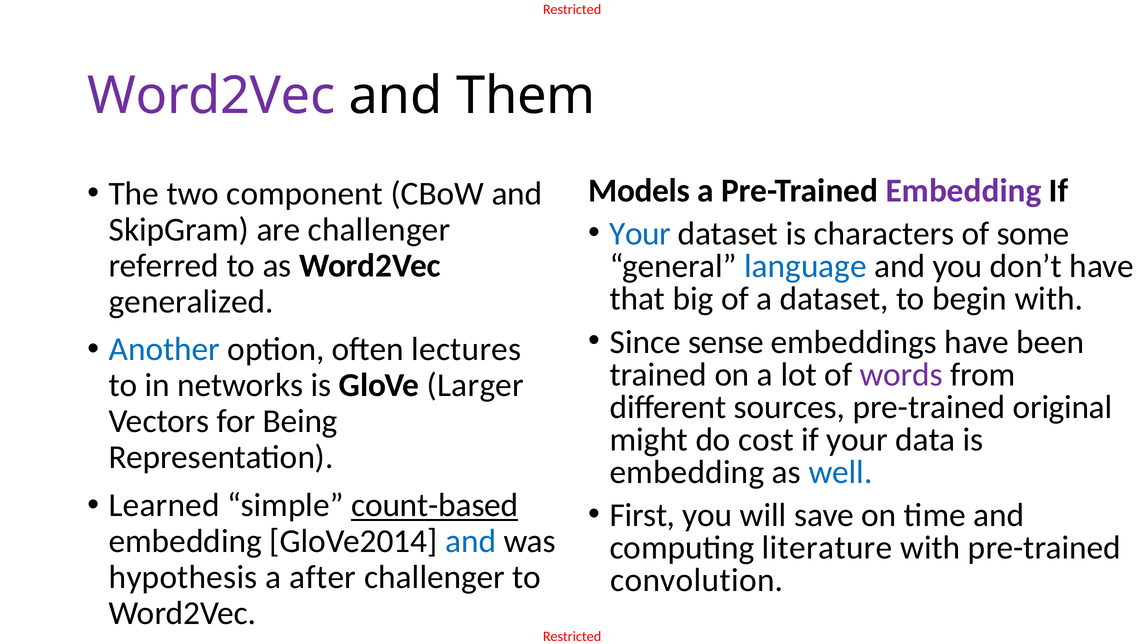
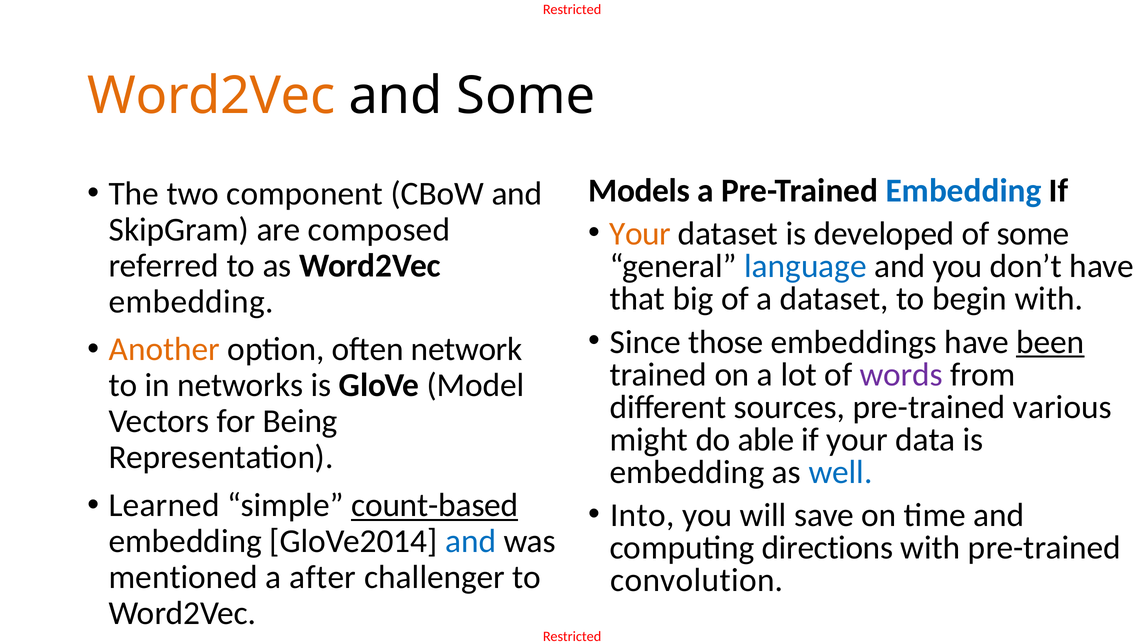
Word2Vec at (211, 96) colour: purple -> orange
and Them: Them -> Some
Embedding at (964, 191) colour: purple -> blue
are challenger: challenger -> composed
Your at (640, 234) colour: blue -> orange
characters: characters -> developed
generalized at (191, 302): generalized -> embedding
sense: sense -> those
been underline: none -> present
Another colour: blue -> orange
lectures: lectures -> network
Larger: Larger -> Model
original: original -> various
cost: cost -> able
First: First -> Into
literature: literature -> directions
hypothesis: hypothesis -> mentioned
